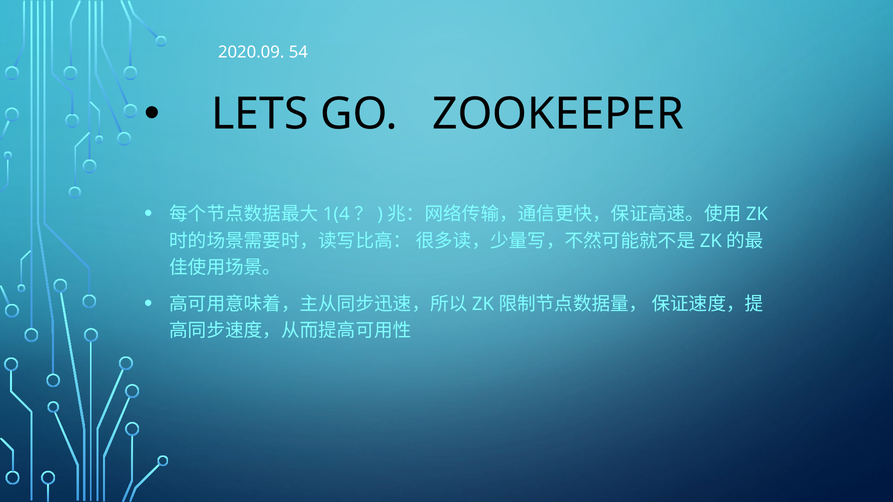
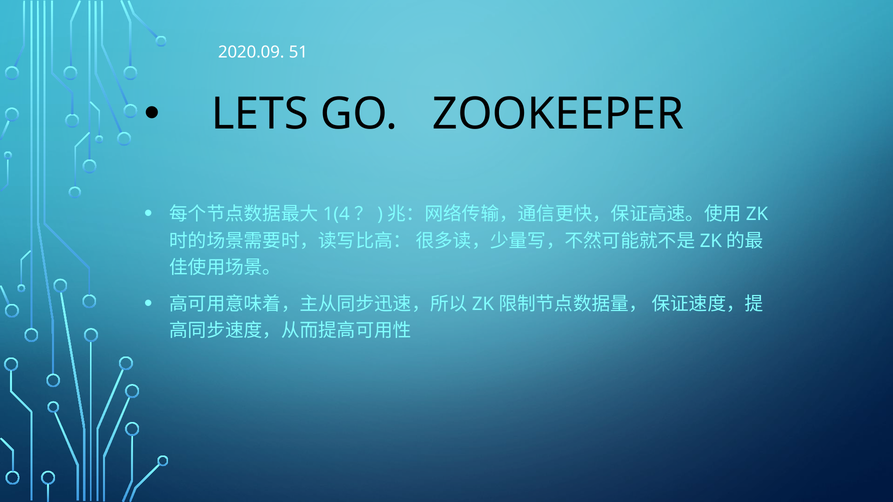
54: 54 -> 51
